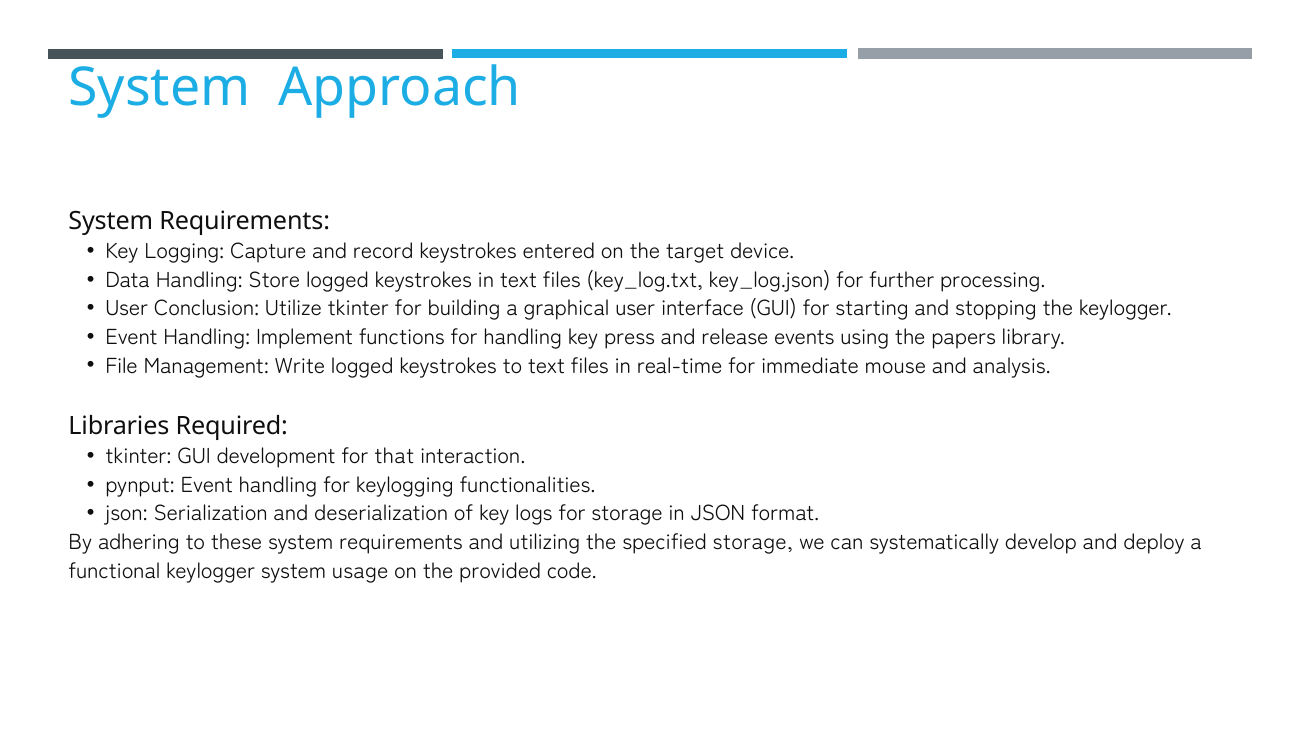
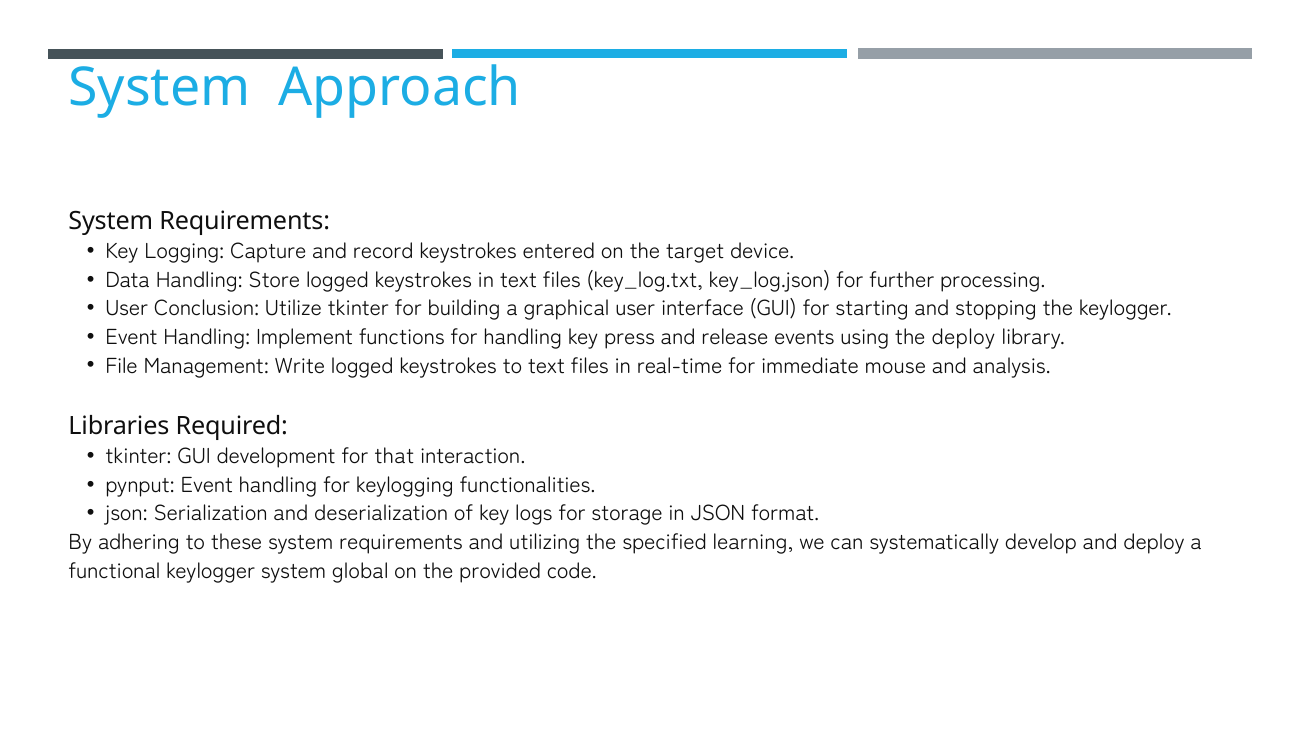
the papers: papers -> deploy
specified storage: storage -> learning
usage: usage -> global
